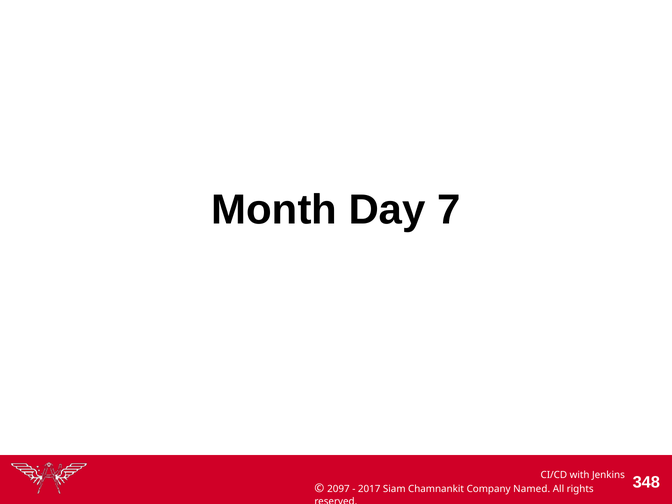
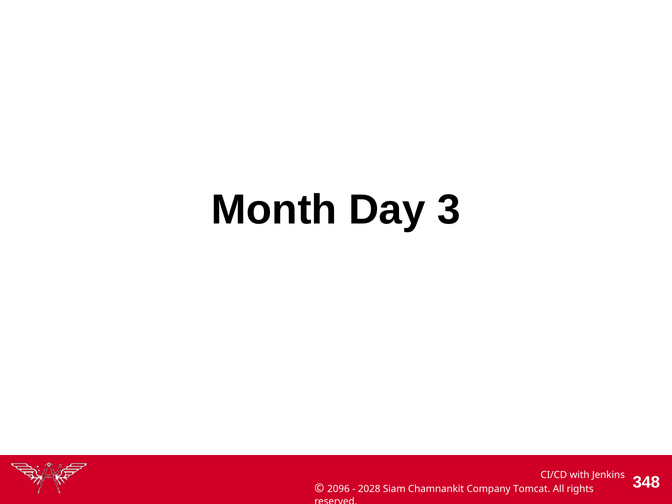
7: 7 -> 3
2097: 2097 -> 2096
2017: 2017 -> 2028
Named: Named -> Tomcat
